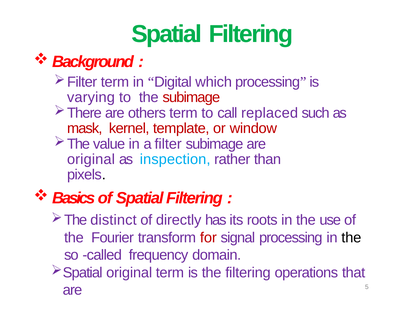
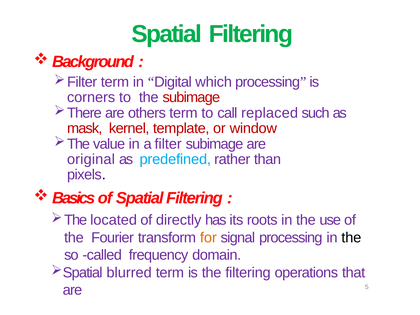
varying: varying -> corners
inspection: inspection -> predefined
distinct: distinct -> located
for colour: red -> orange
original at (129, 273): original -> blurred
